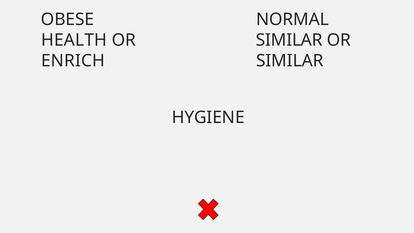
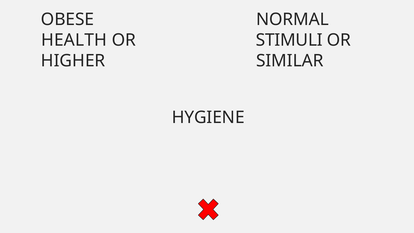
SIMILAR at (289, 40): SIMILAR -> STIMULI
ENRICH: ENRICH -> HIGHER
